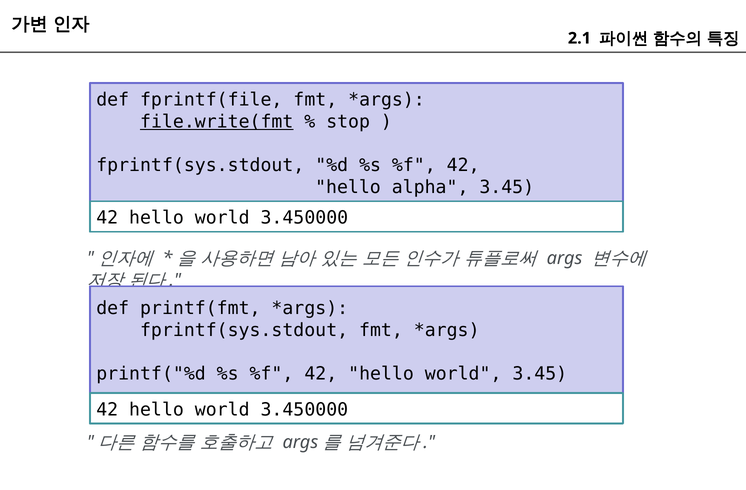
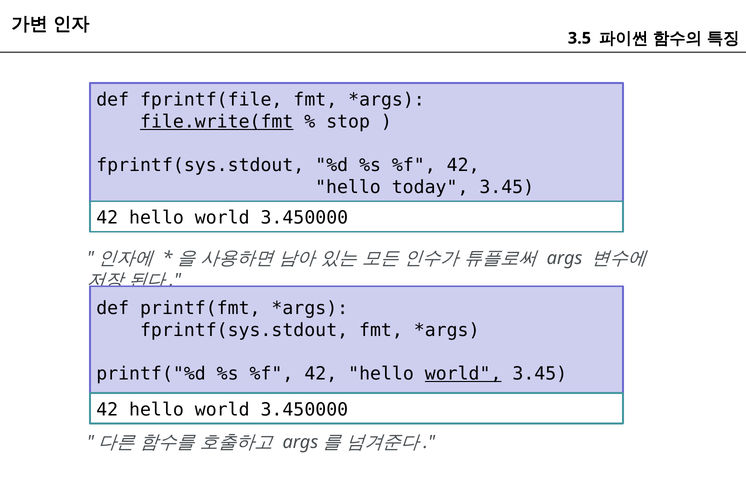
2.1: 2.1 -> 3.5
alpha: alpha -> today
world at (463, 374) underline: none -> present
